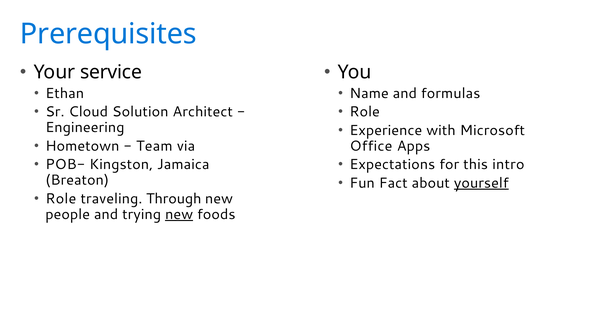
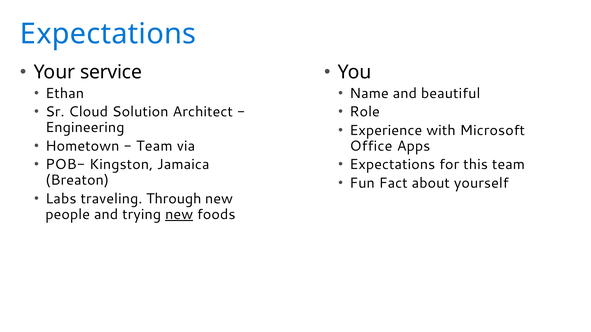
Prerequisites at (108, 34): Prerequisites -> Expectations
formulas: formulas -> beautiful
this intro: intro -> team
yourself underline: present -> none
Role at (61, 199): Role -> Labs
